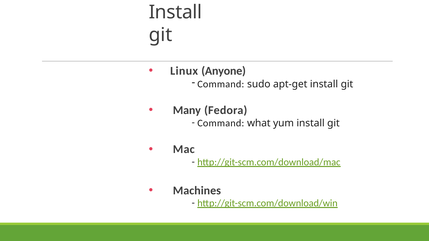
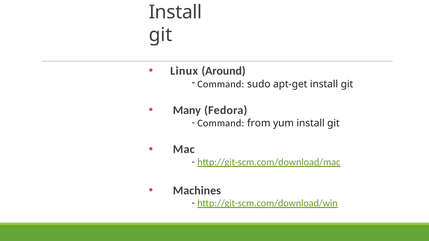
Anyone: Anyone -> Around
what: what -> from
